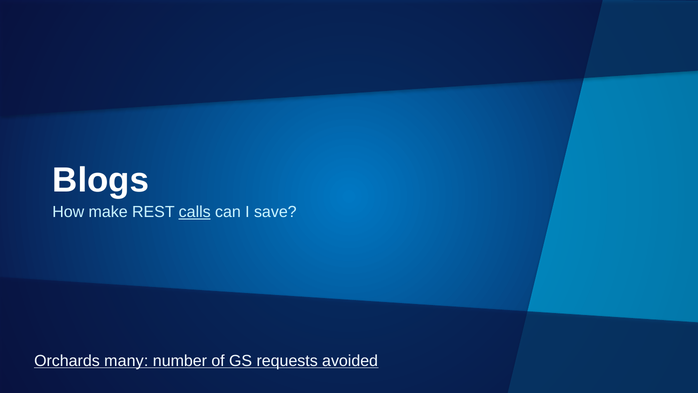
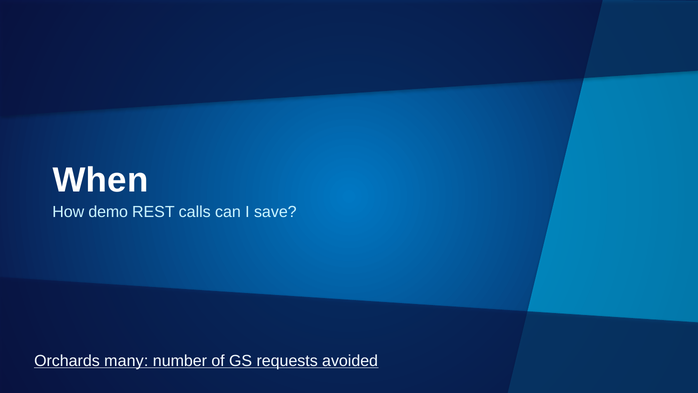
Blogs: Blogs -> When
make: make -> demo
calls underline: present -> none
